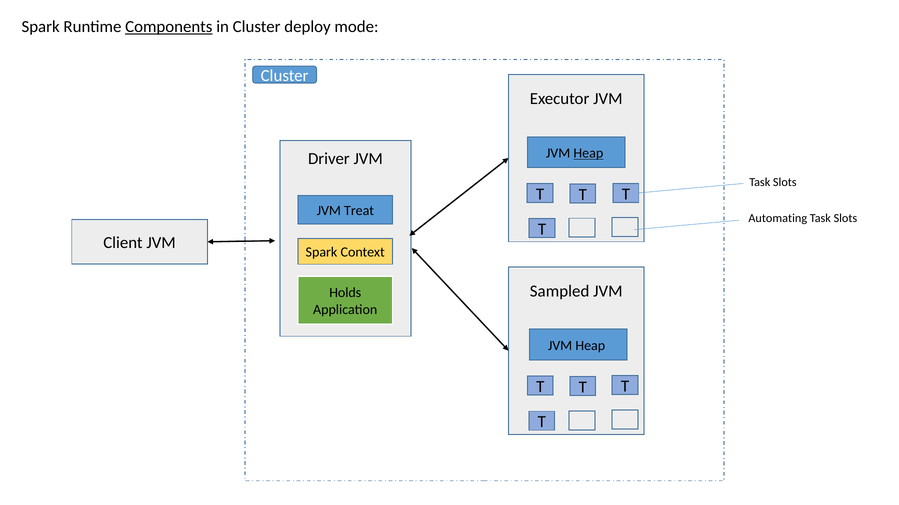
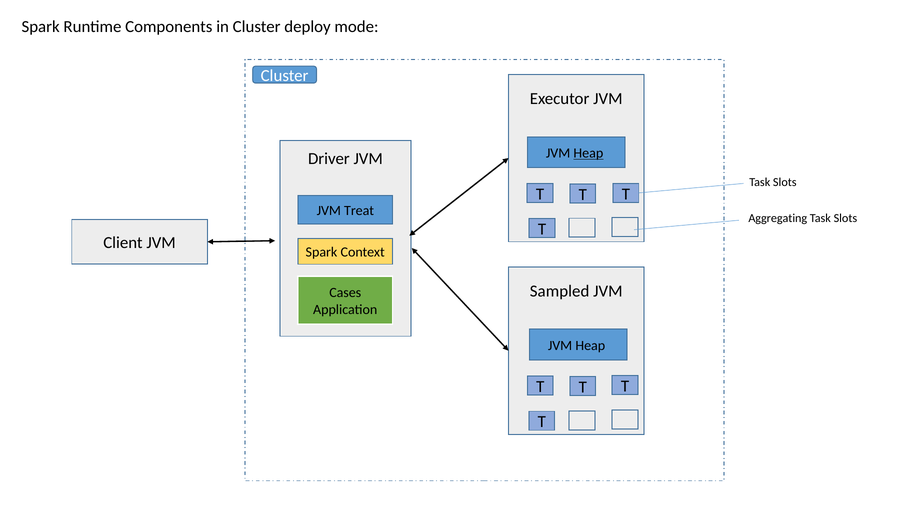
Components underline: present -> none
Automating: Automating -> Aggregating
Holds: Holds -> Cases
